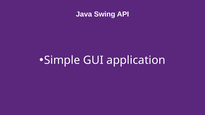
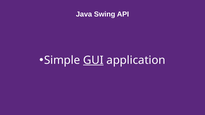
GUI underline: none -> present
